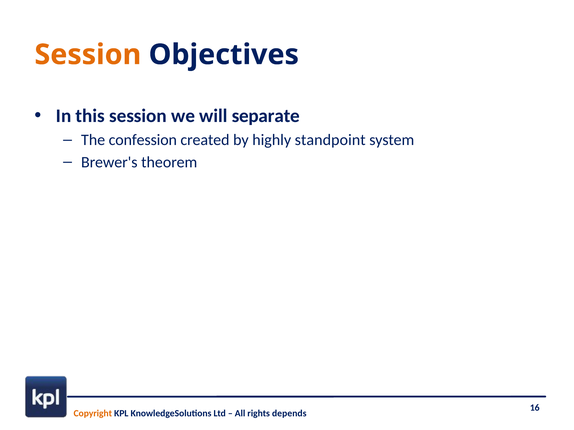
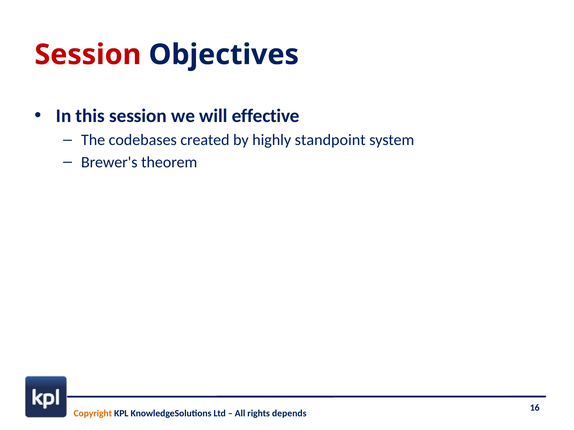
Session at (88, 55) colour: orange -> red
separate: separate -> effective
confession: confession -> codebases
